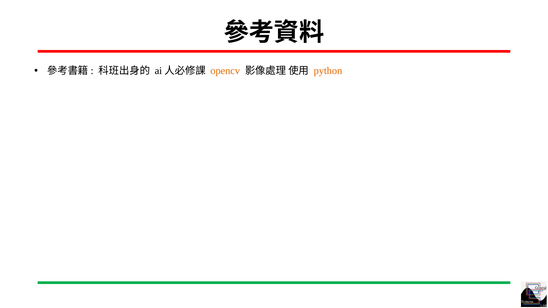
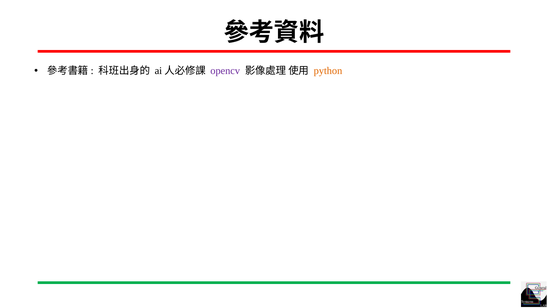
opencv colour: orange -> purple
